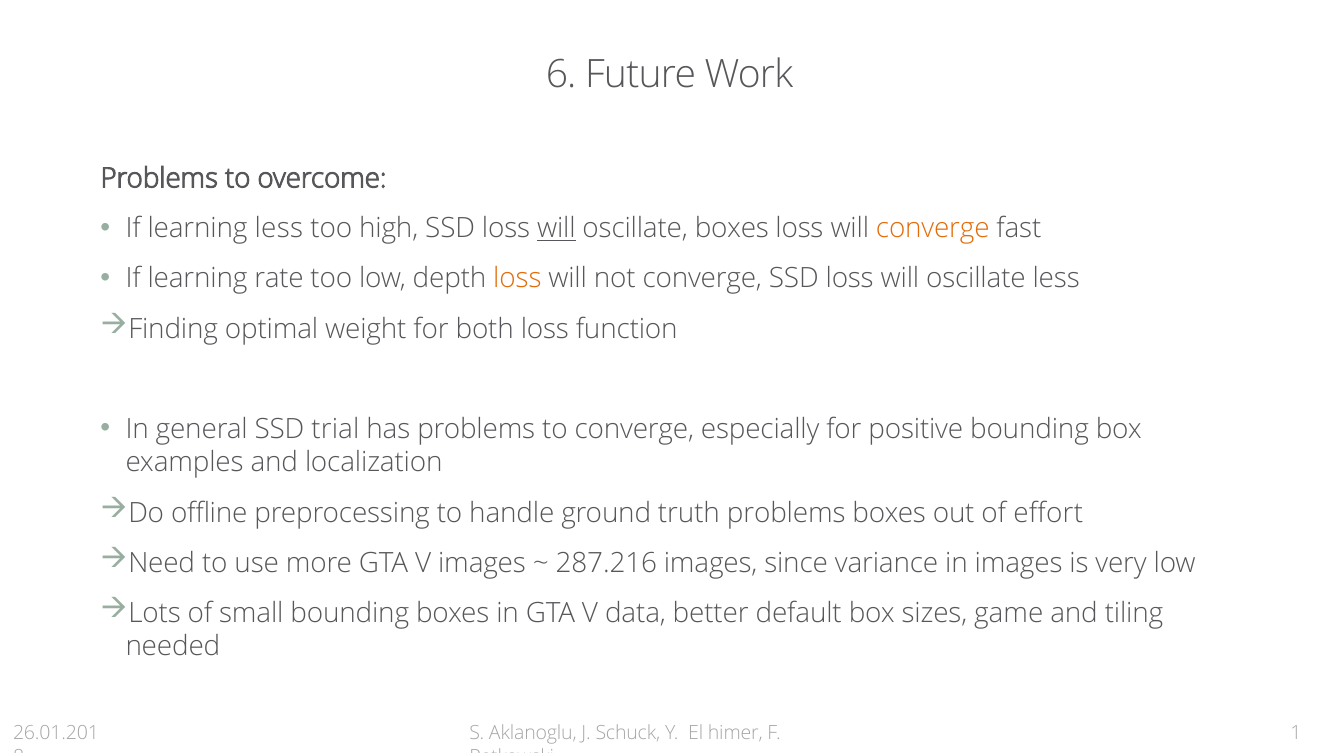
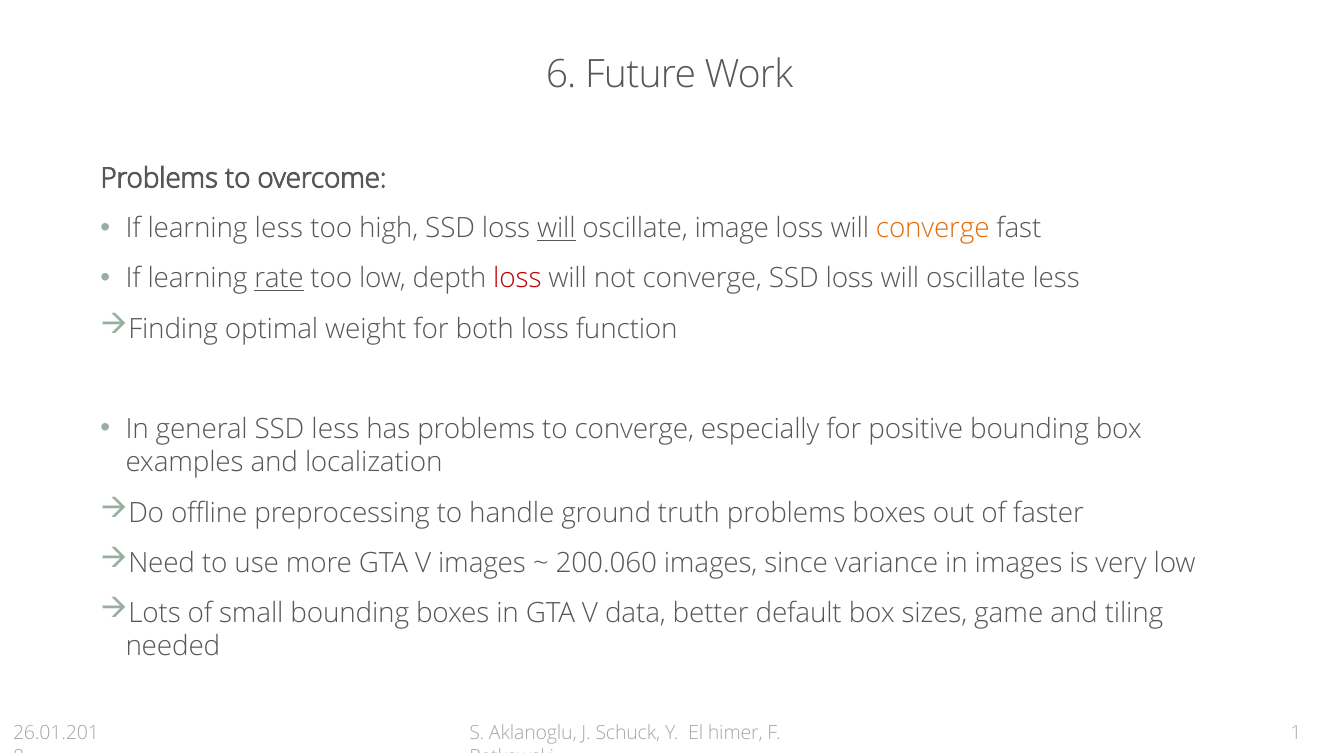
oscillate boxes: boxes -> image
rate underline: none -> present
loss at (517, 279) colour: orange -> red
SSD trial: trial -> less
effort: effort -> faster
287.216: 287.216 -> 200.060
